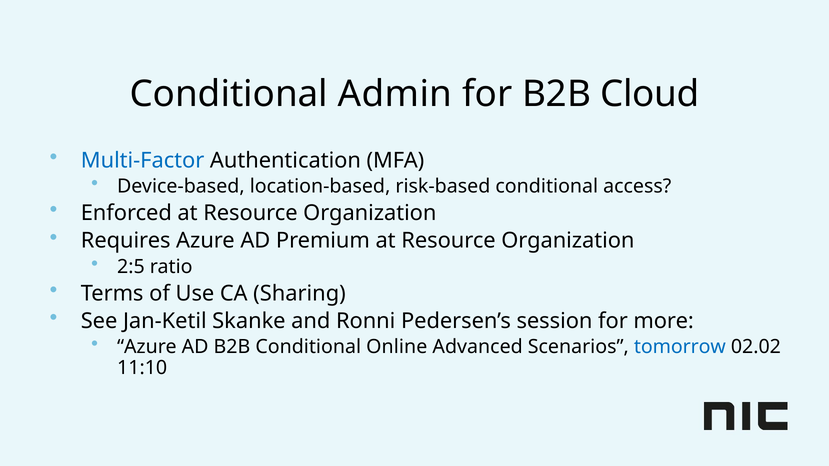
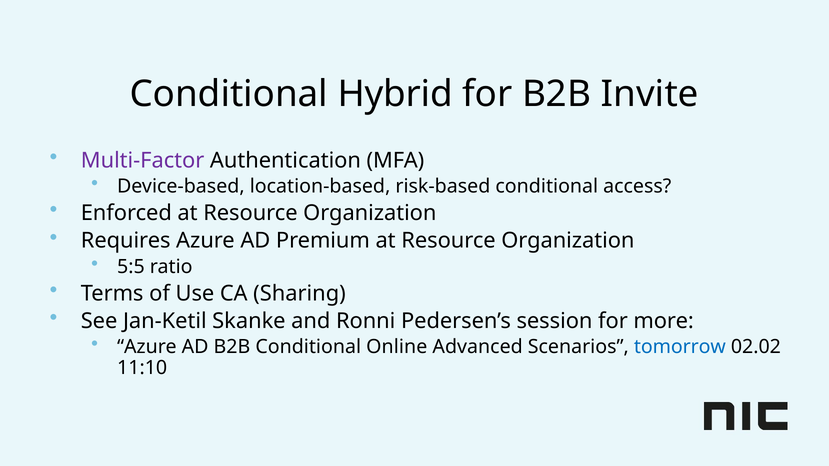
Admin: Admin -> Hybrid
Cloud: Cloud -> Invite
Multi-Factor colour: blue -> purple
2:5: 2:5 -> 5:5
